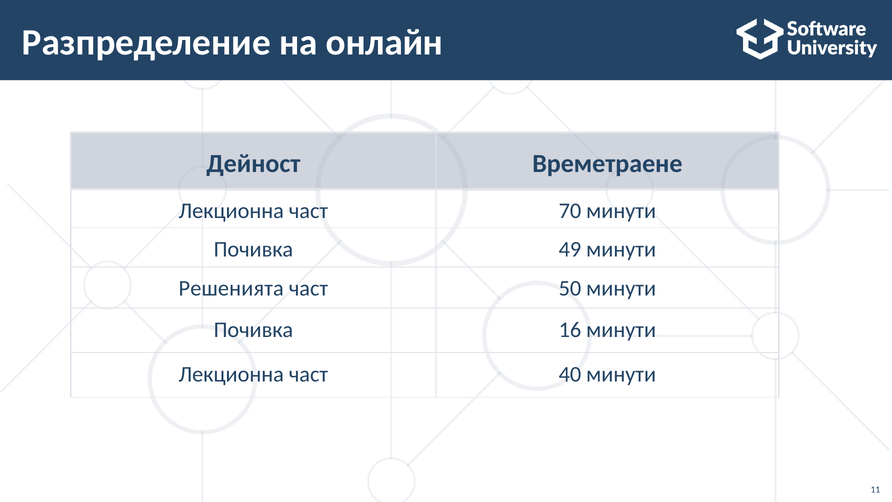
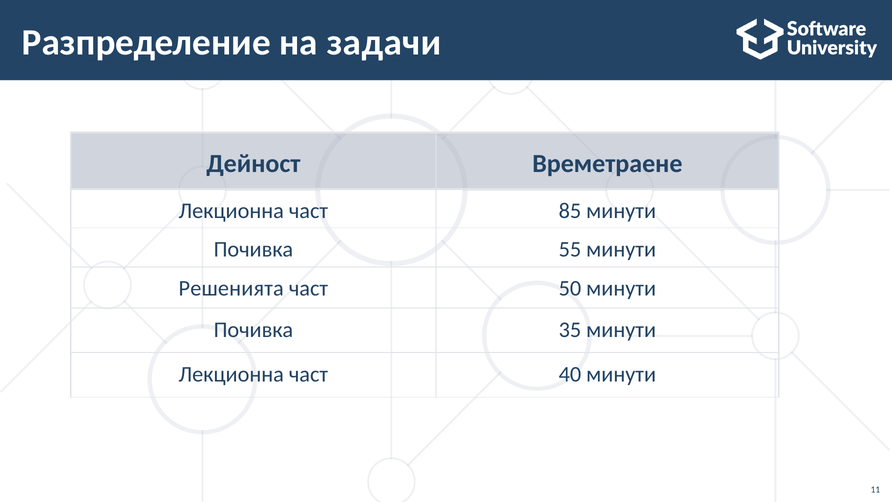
онлайн: онлайн -> задачи
70: 70 -> 85
49: 49 -> 55
16: 16 -> 35
